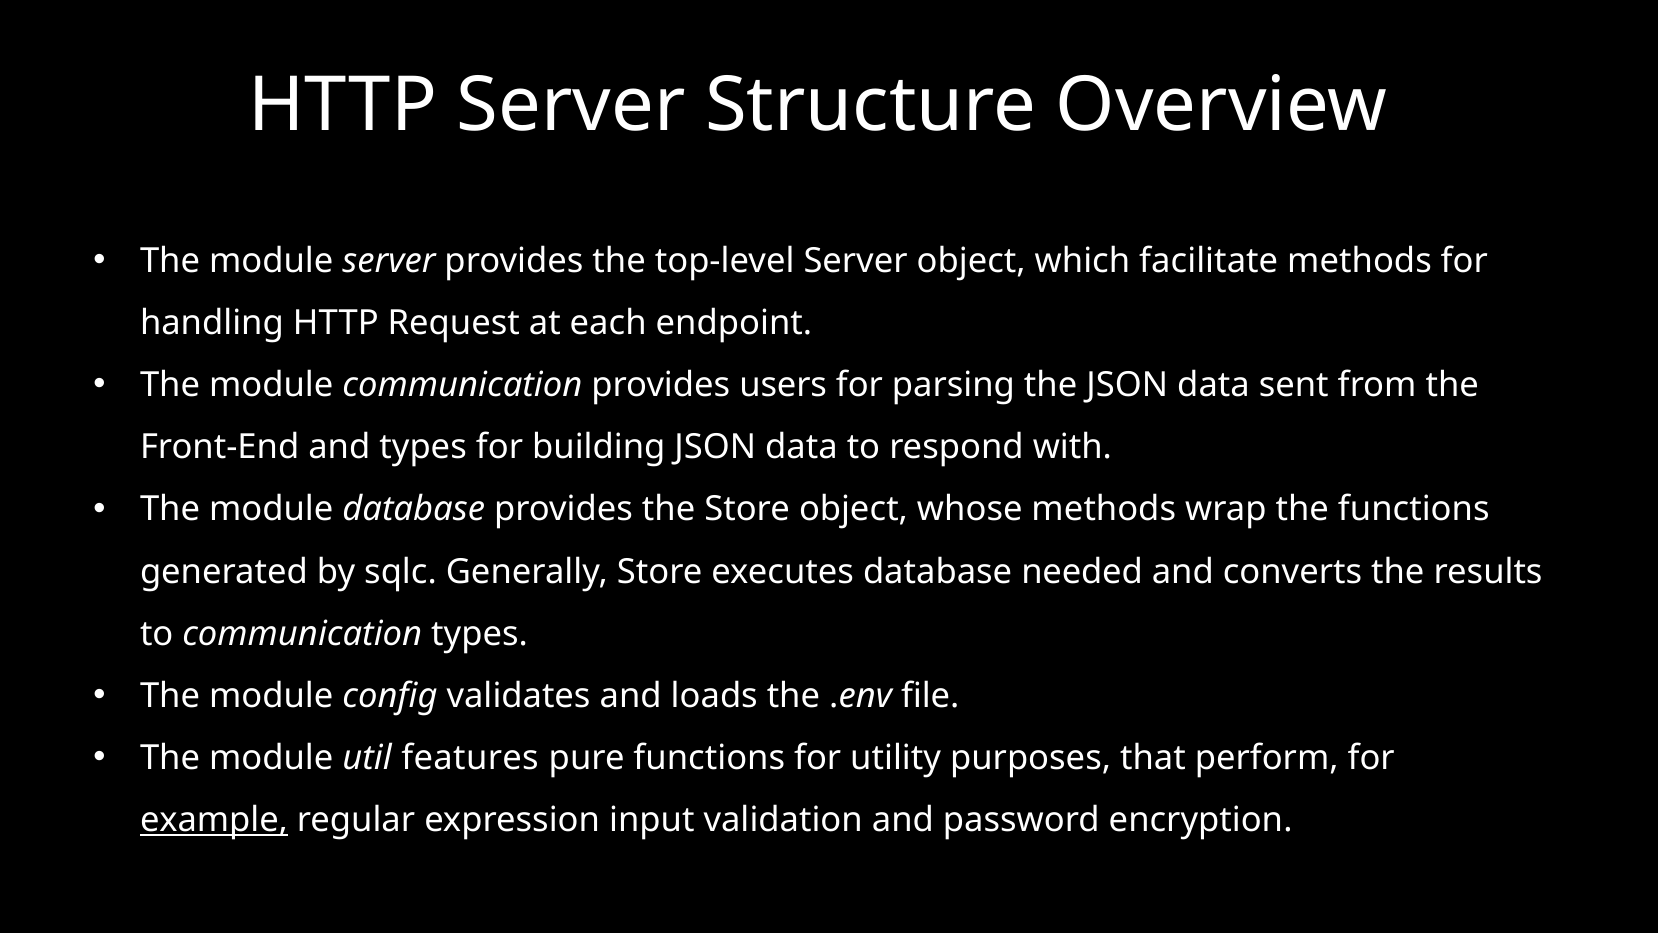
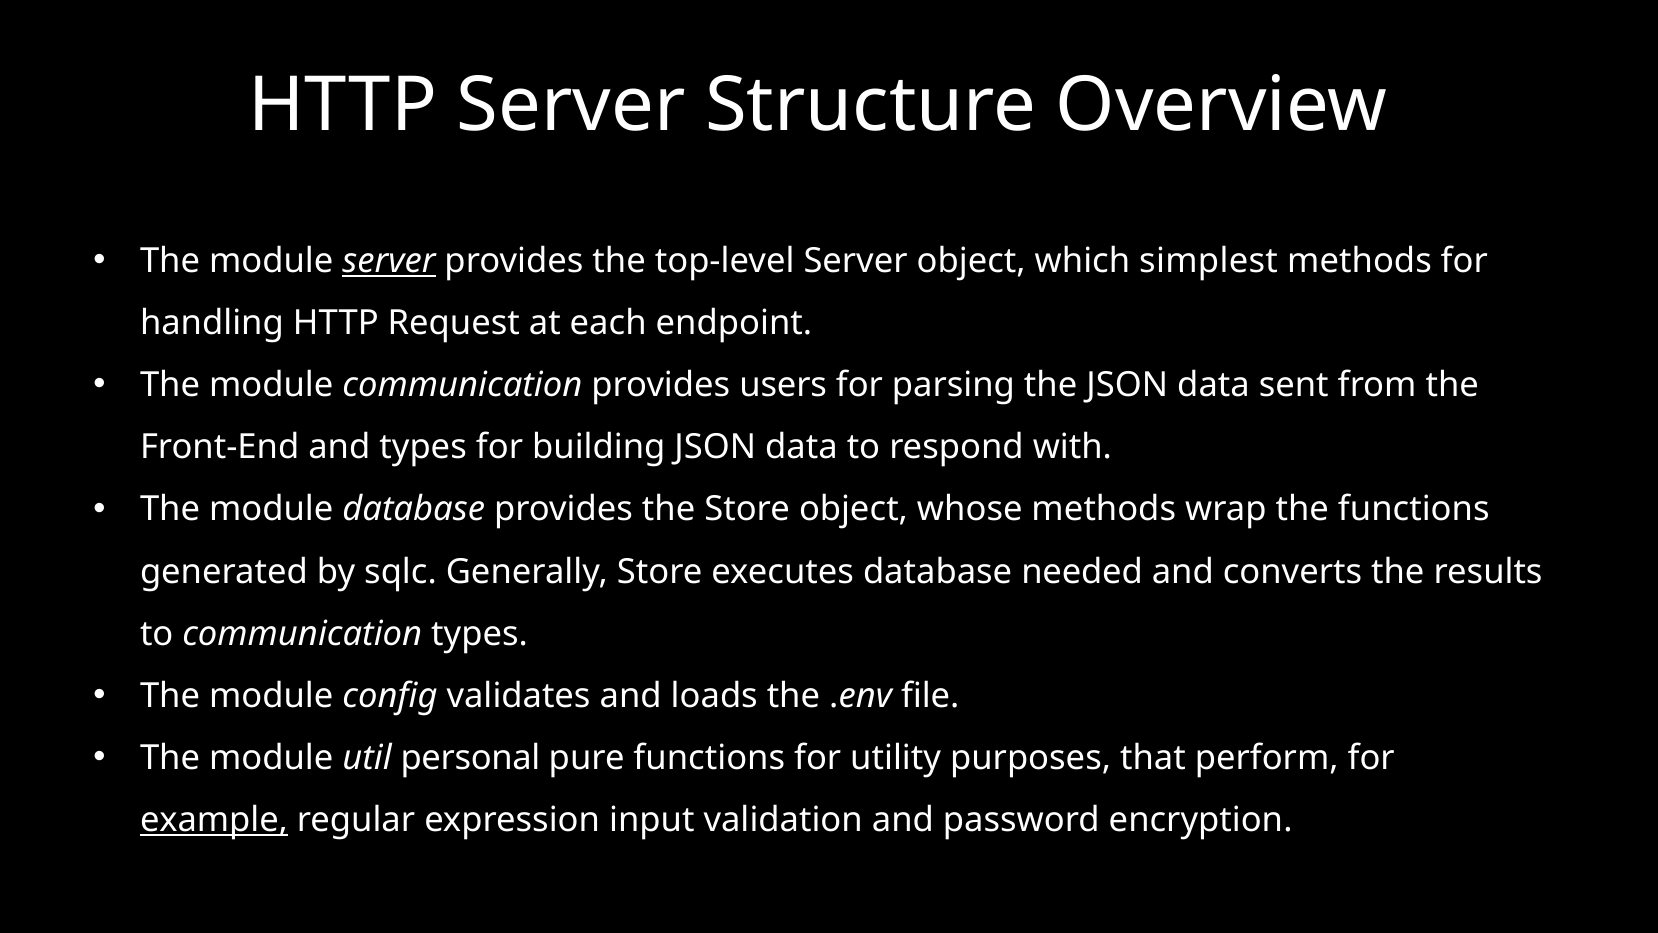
server at (389, 261) underline: none -> present
facilitate: facilitate -> simplest
features: features -> personal
